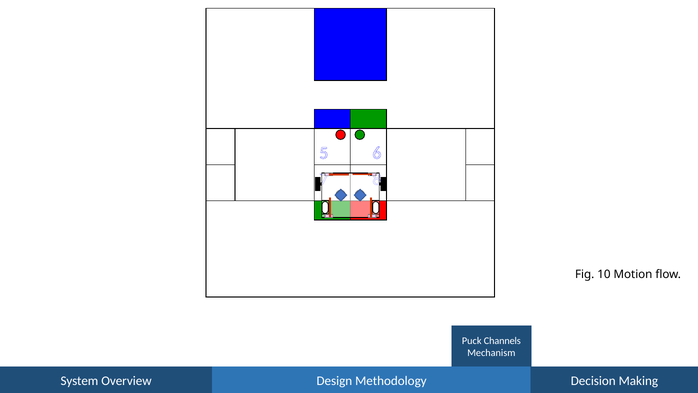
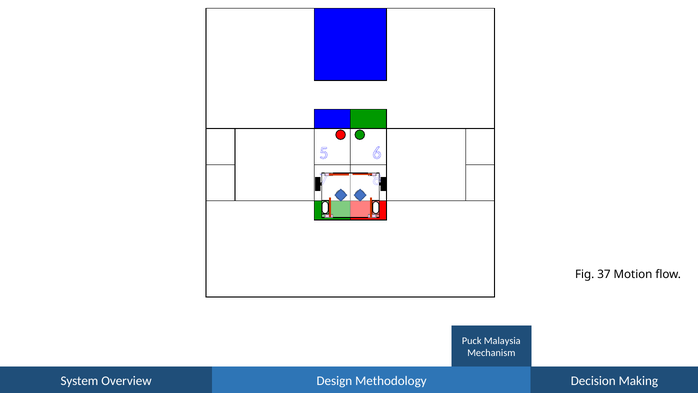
10: 10 -> 37
Channels: Channels -> Malaysia
